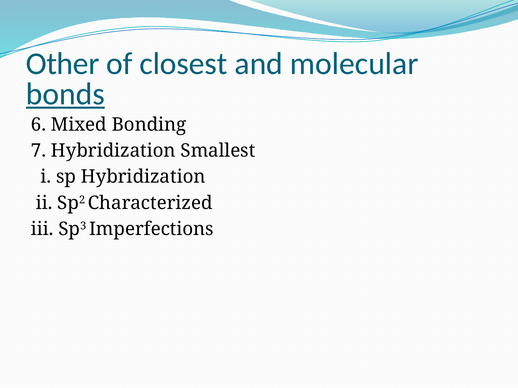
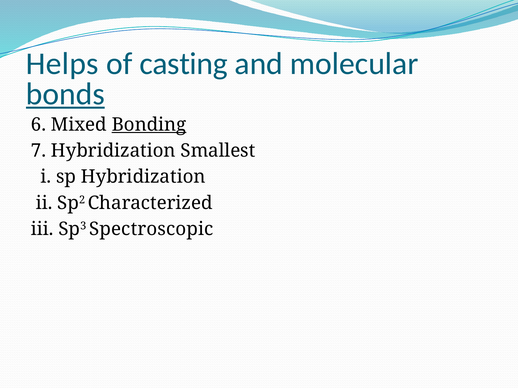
Other: Other -> Helps
closest: closest -> casting
Bonding underline: none -> present
Imperfections: Imperfections -> Spectroscopic
